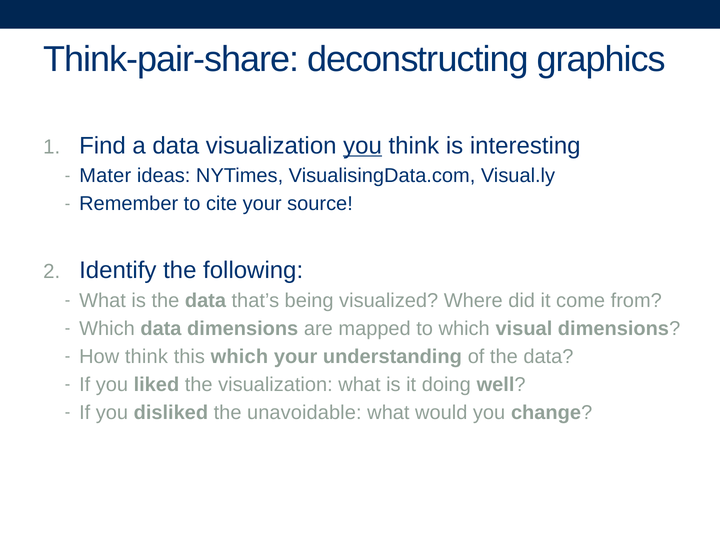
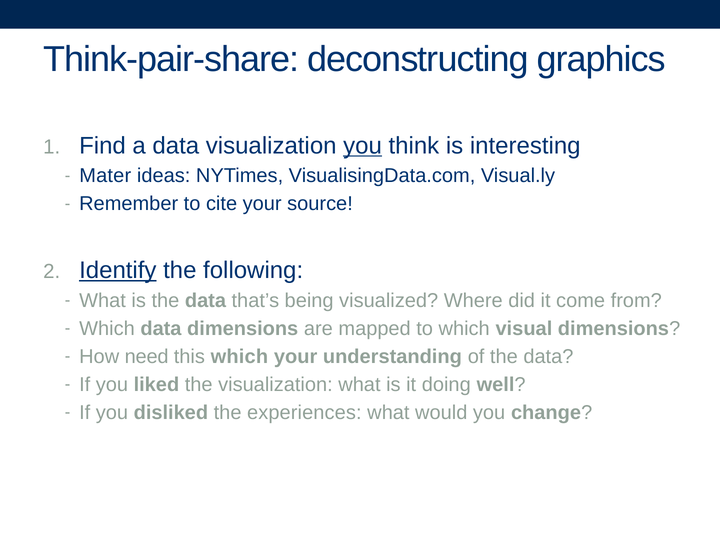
Identify underline: none -> present
How think: think -> need
unavoidable: unavoidable -> experiences
